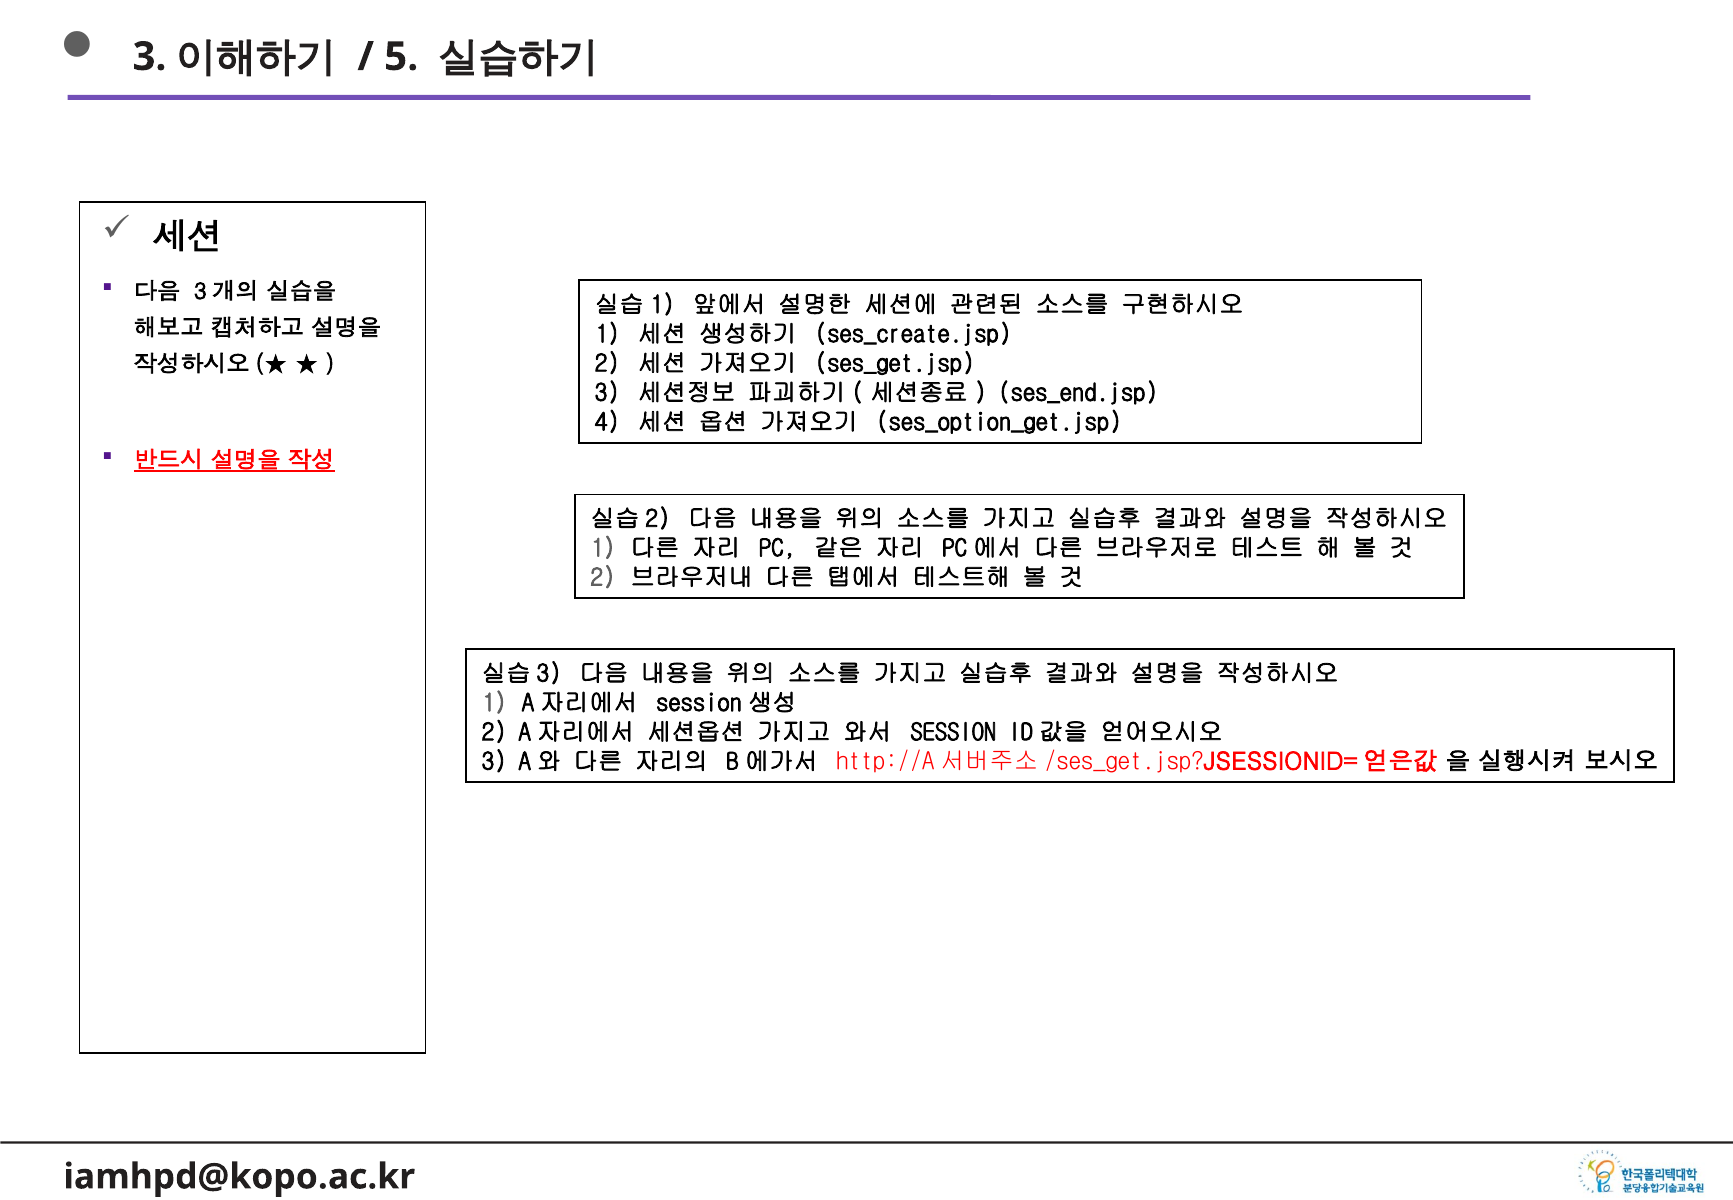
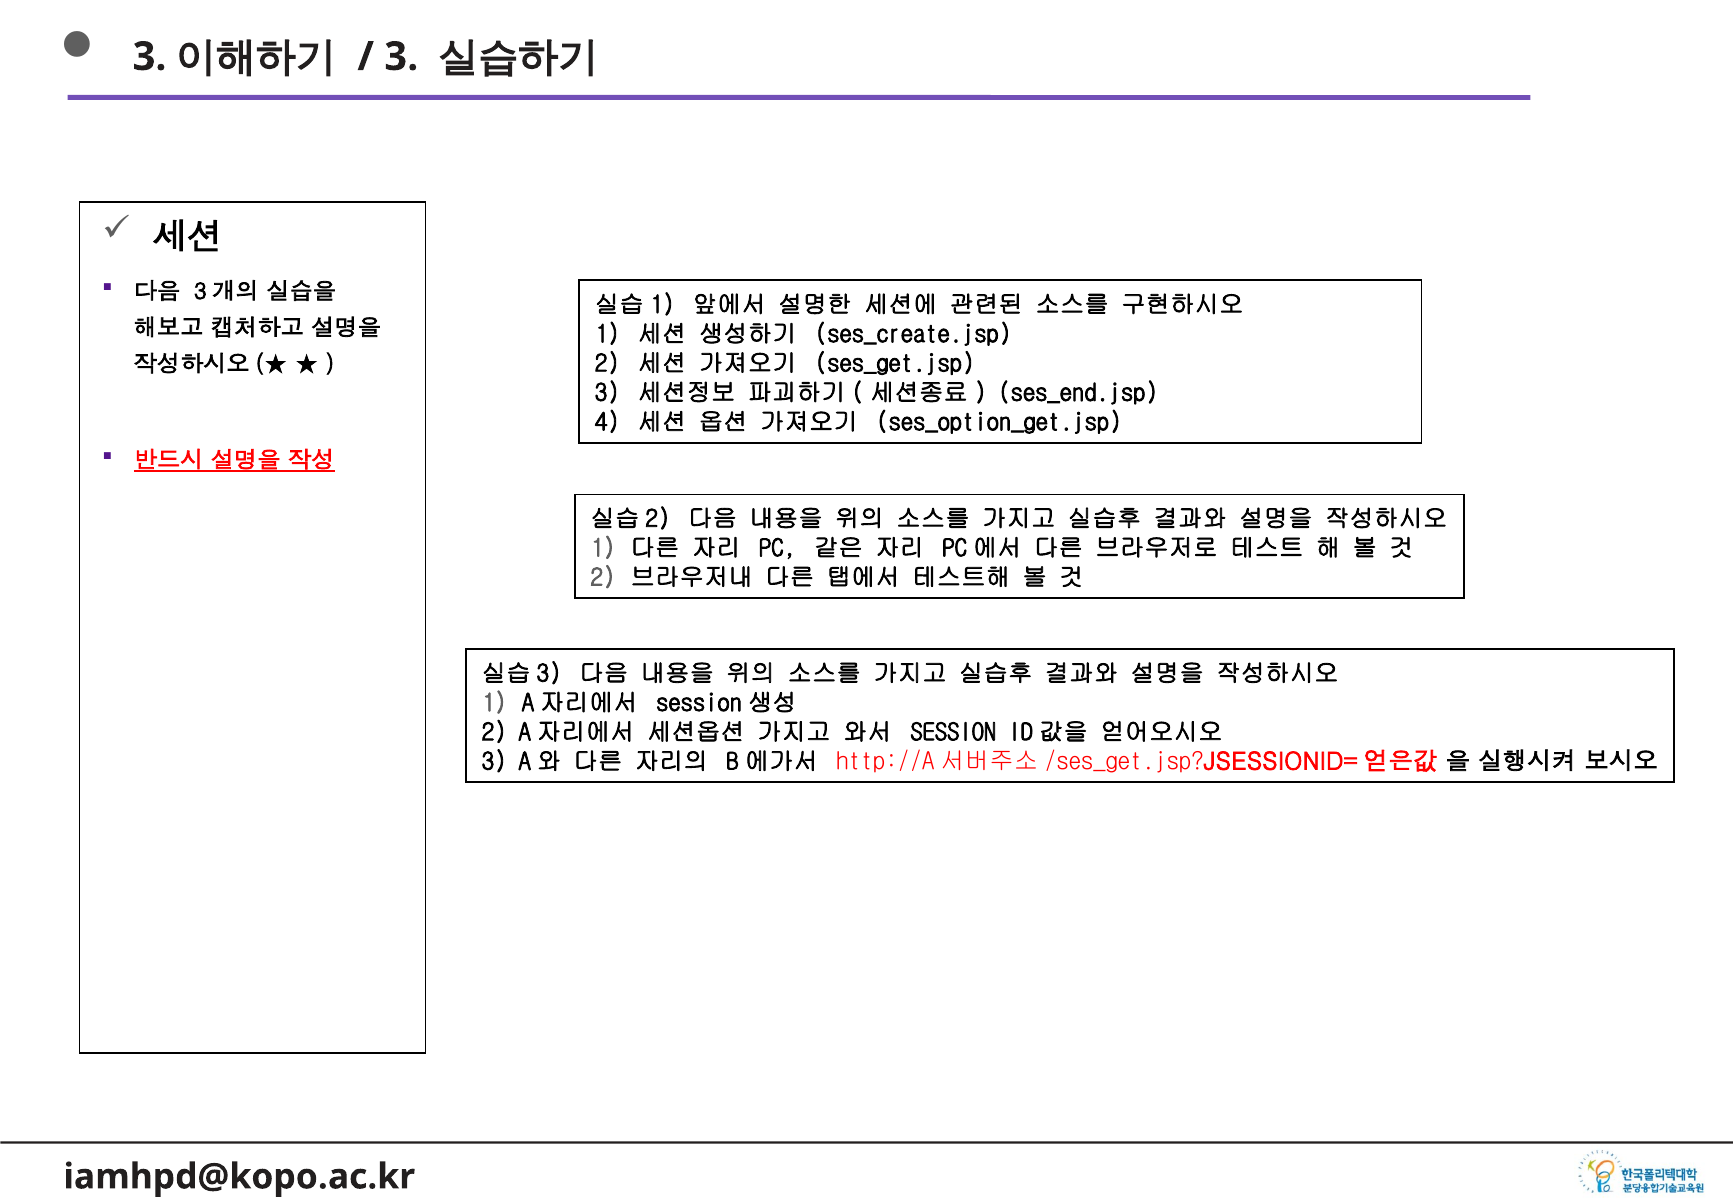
5 at (401, 57): 5 -> 3
